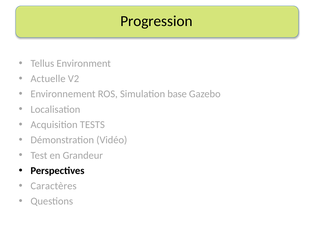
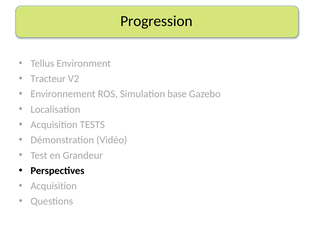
Actuelle: Actuelle -> Tracteur
Caractères at (54, 186): Caractères -> Acquisition
